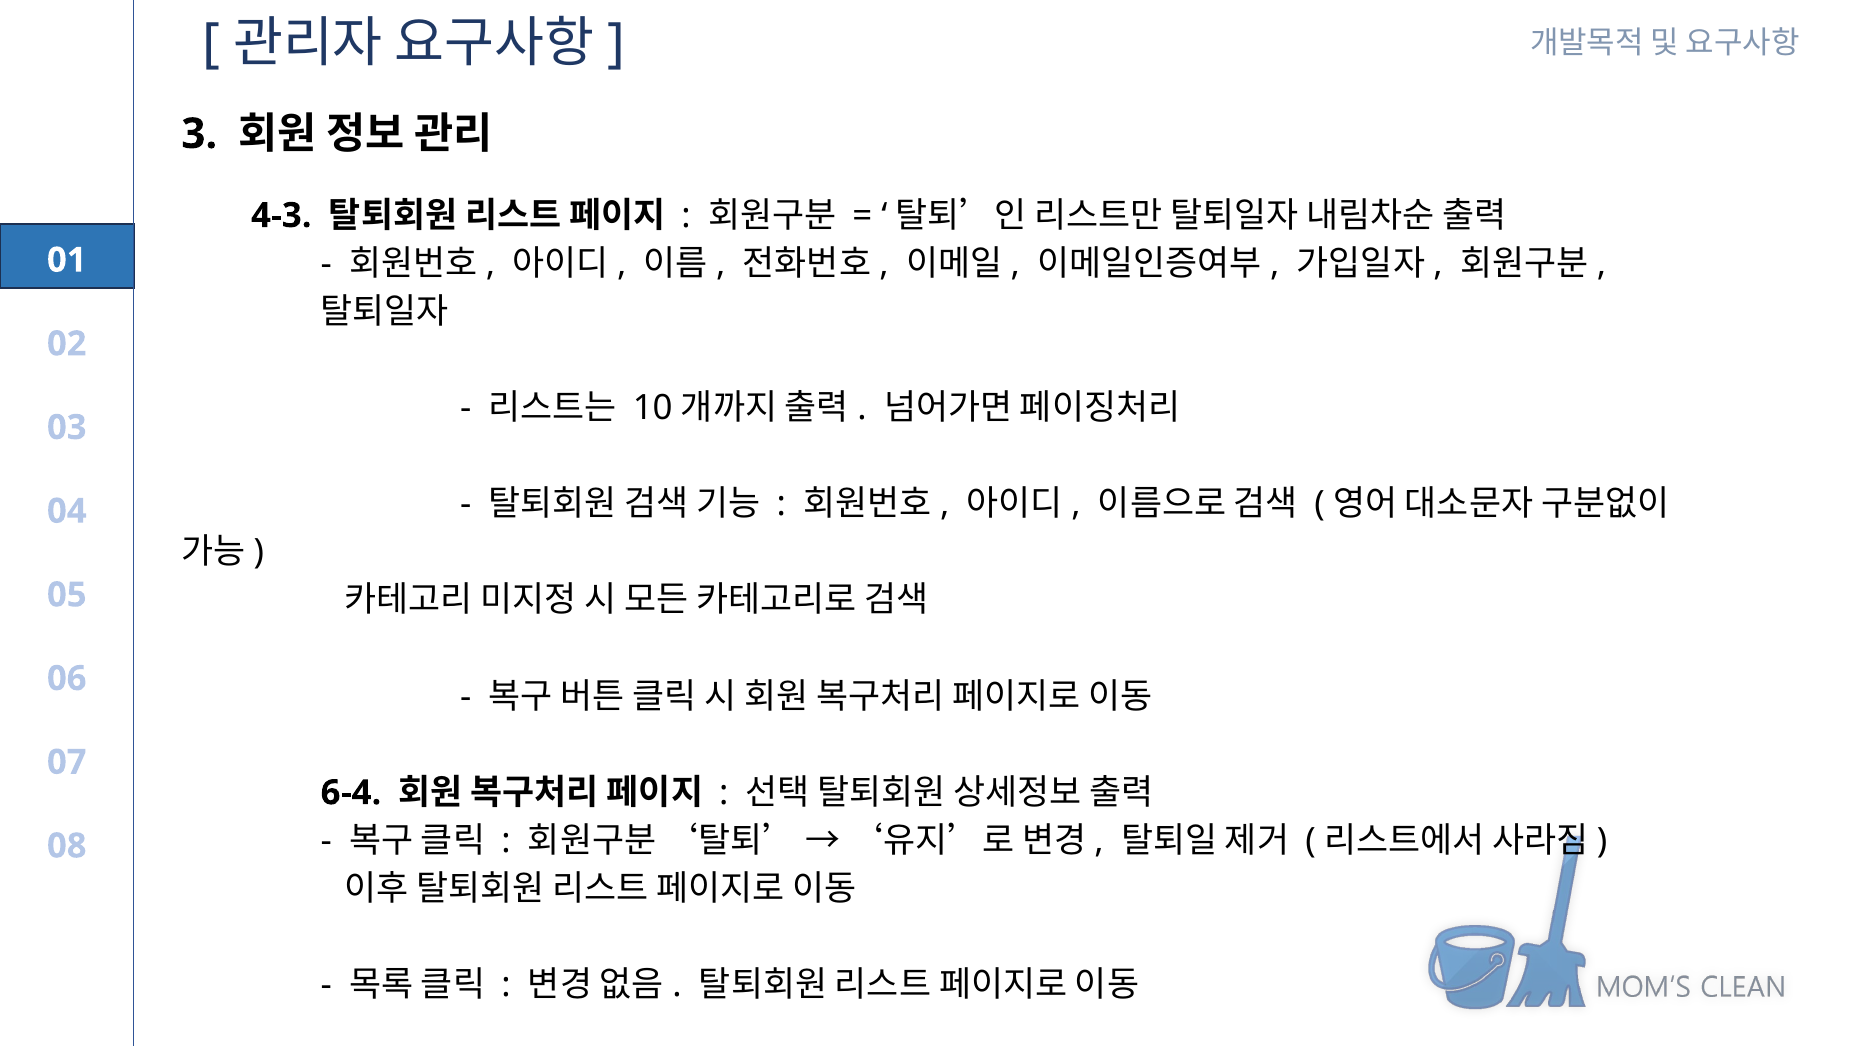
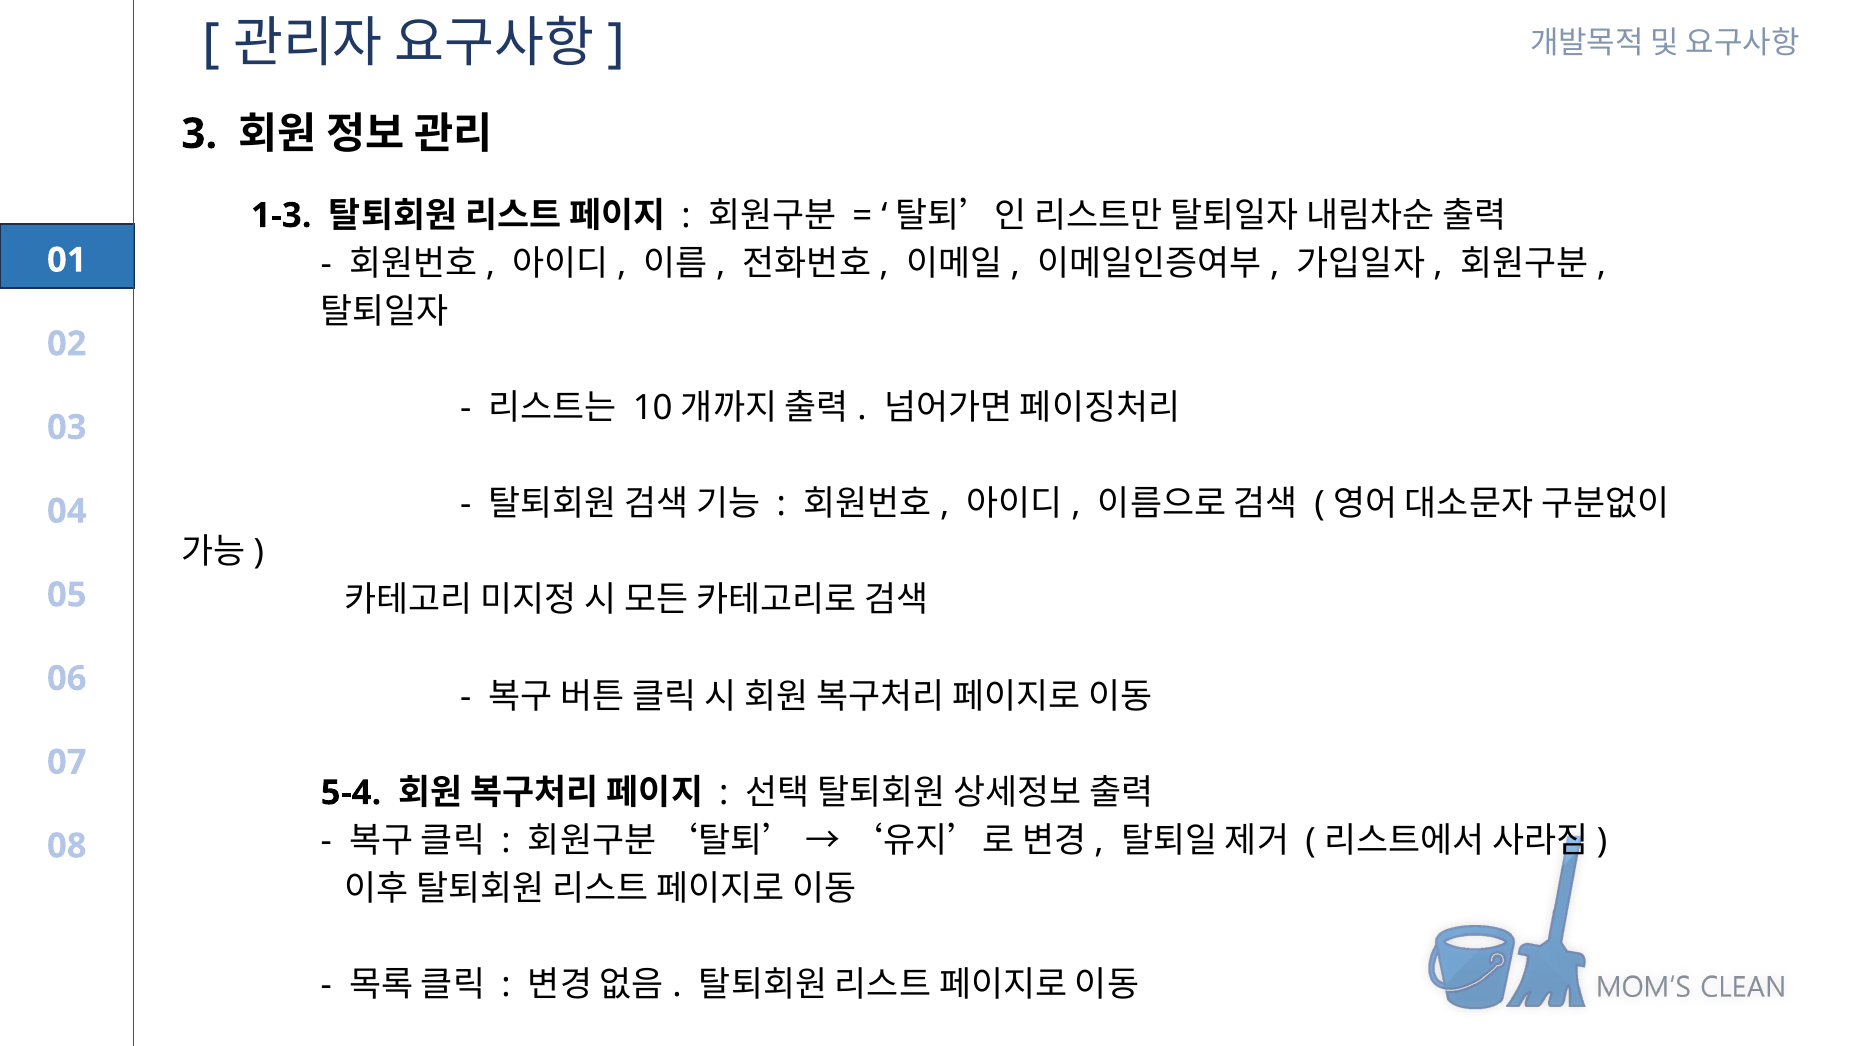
4-3: 4-3 -> 1-3
6-4: 6-4 -> 5-4
